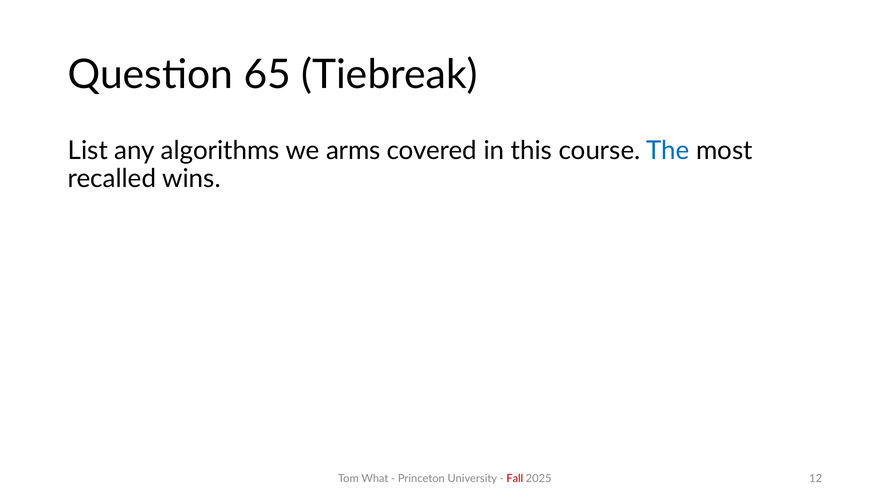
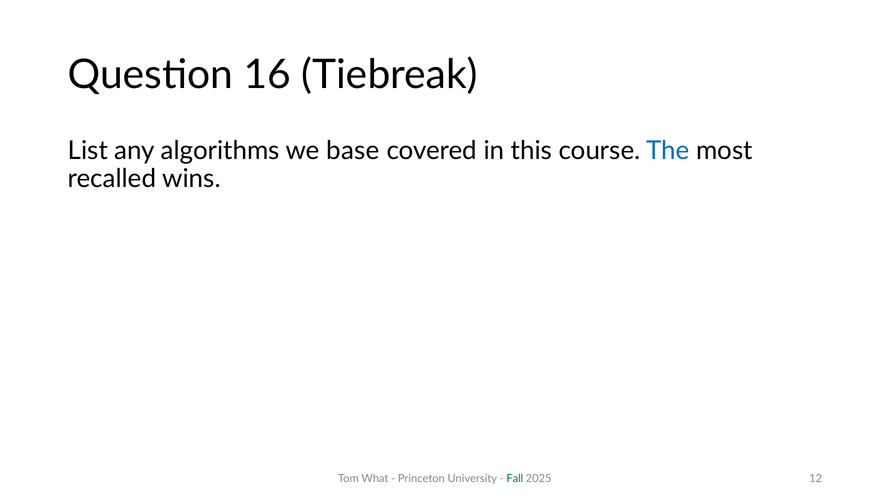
65: 65 -> 16
arms: arms -> base
Fall colour: red -> green
